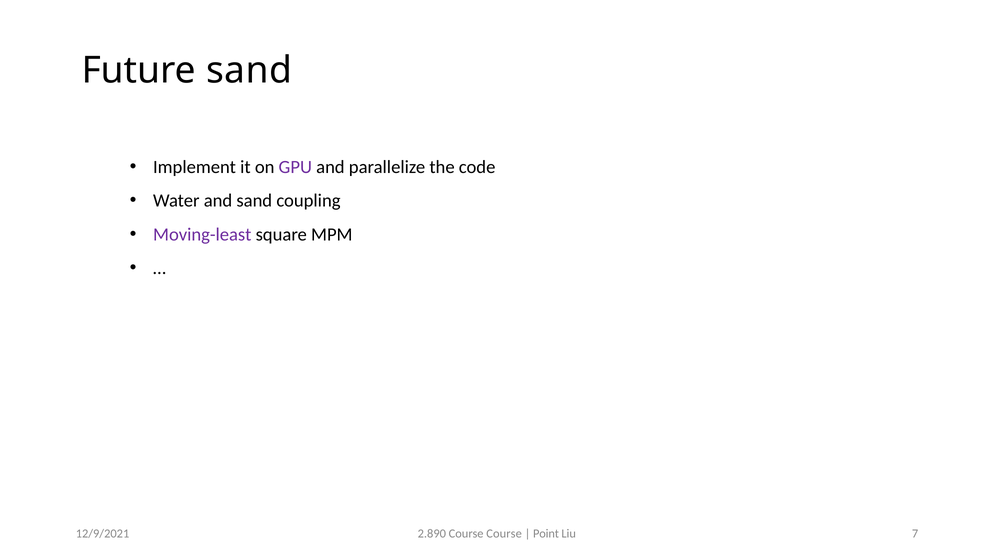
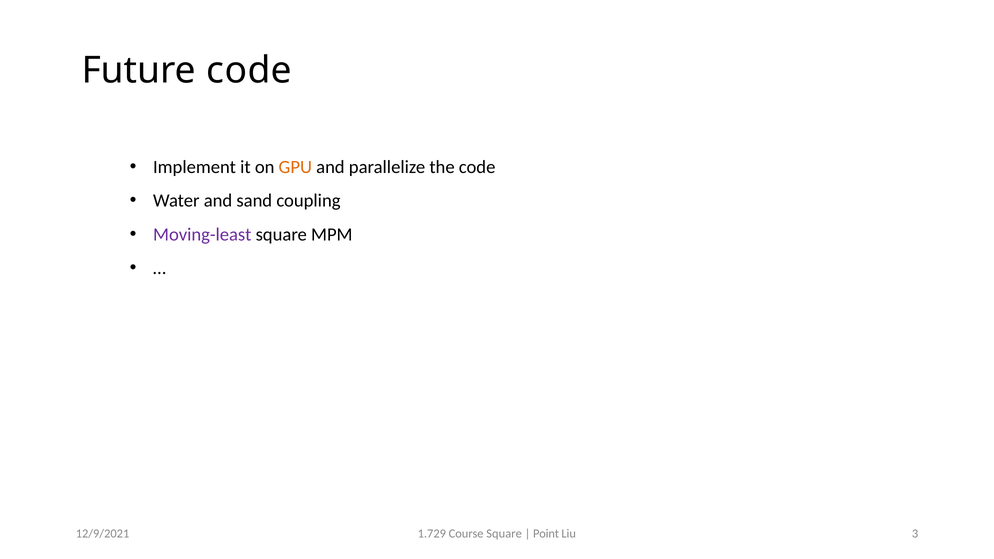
Future sand: sand -> code
GPU colour: purple -> orange
2.890: 2.890 -> 1.729
Course Course: Course -> Square
7: 7 -> 3
